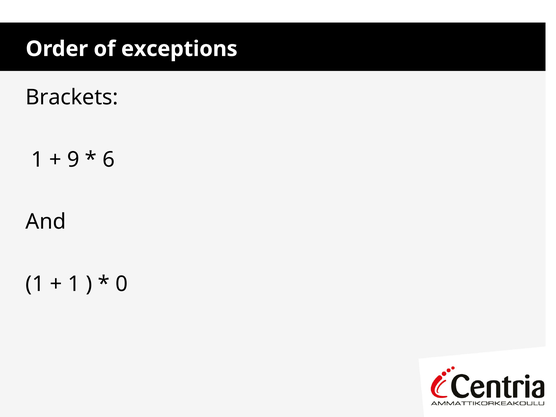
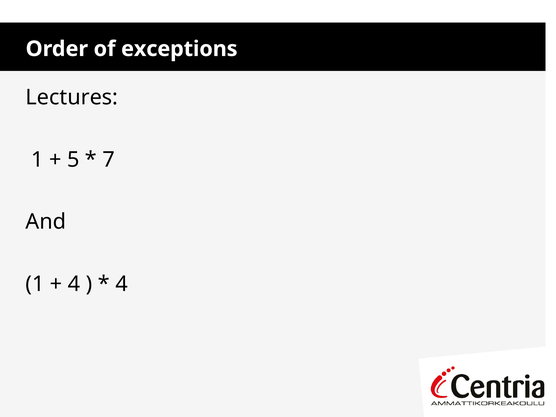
Brackets: Brackets -> Lectures
9: 9 -> 5
6: 6 -> 7
1 at (74, 284): 1 -> 4
0 at (122, 284): 0 -> 4
